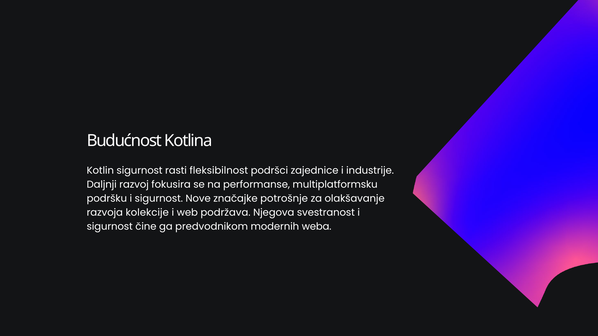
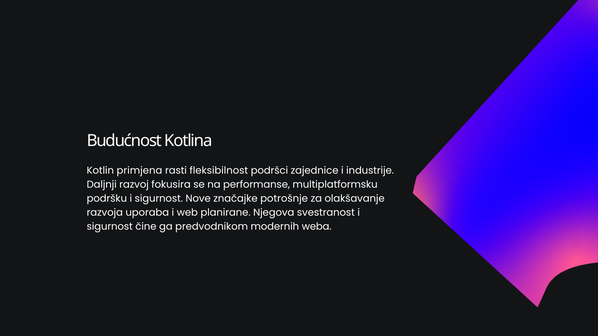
Kotlin sigurnost: sigurnost -> primjena
kolekcije: kolekcije -> uporaba
podržava: podržava -> planirane
